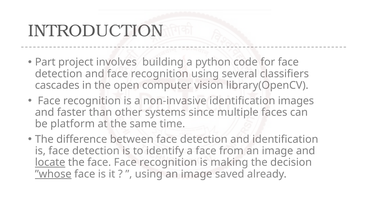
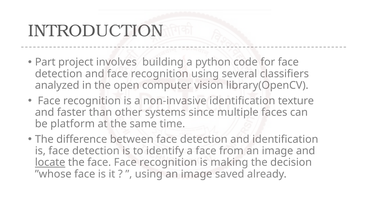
cascades: cascades -> analyzed
images: images -> texture
”whose underline: present -> none
